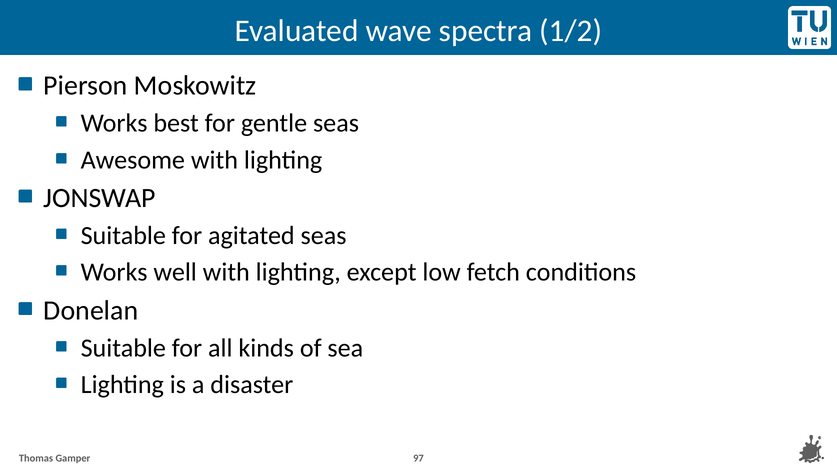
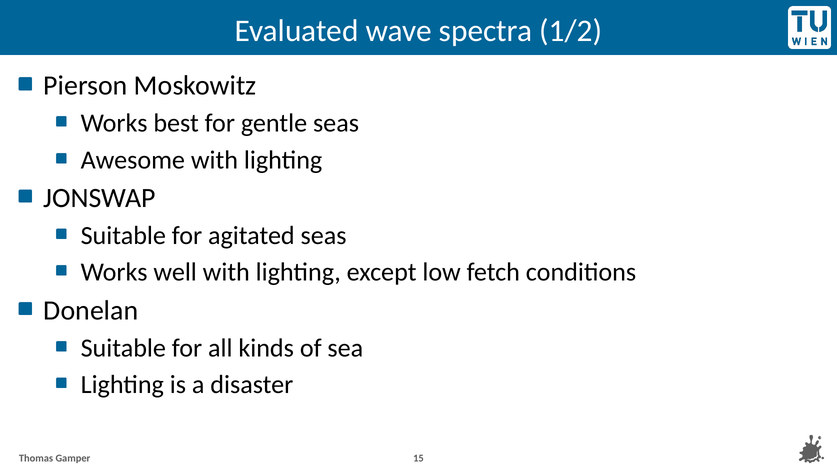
97: 97 -> 15
